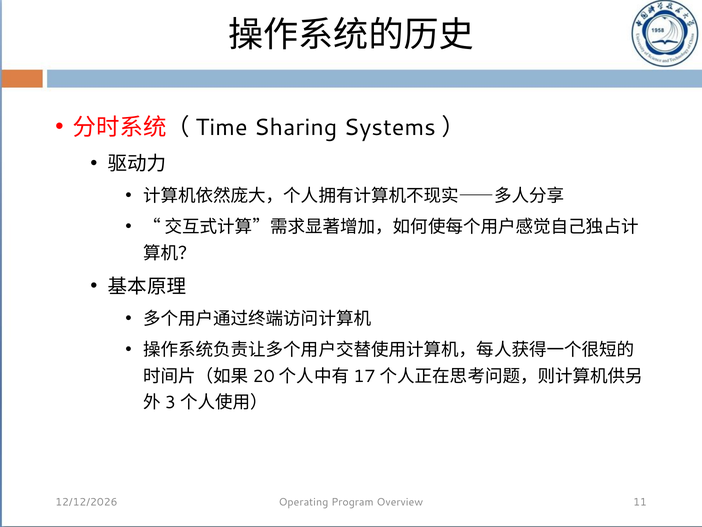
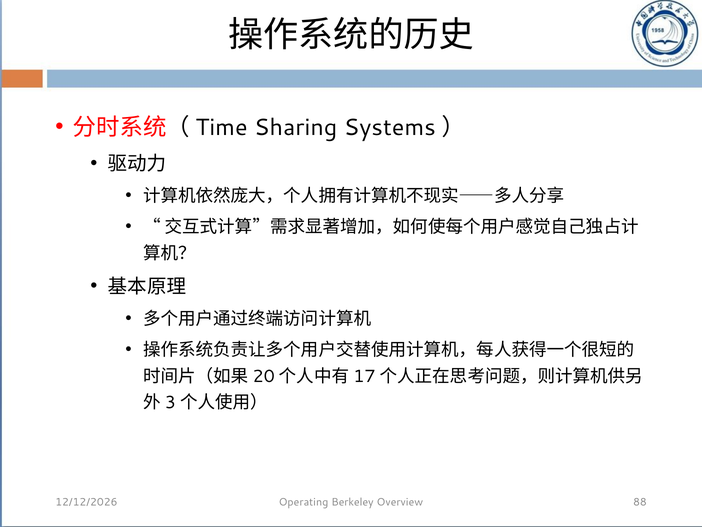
Program: Program -> Berkeley
11: 11 -> 88
